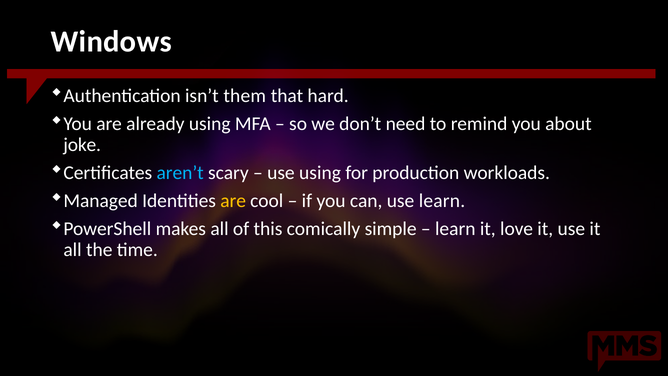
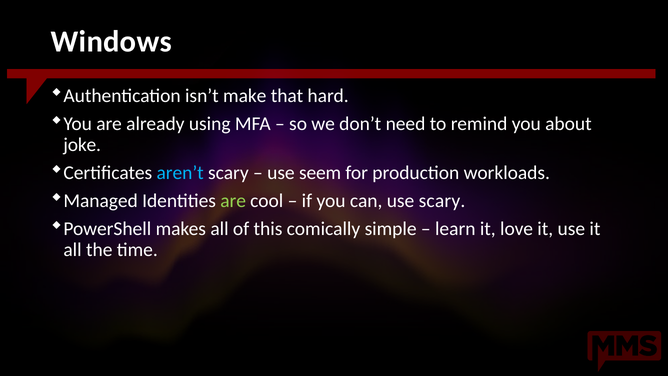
them: them -> make
use using: using -> seem
are at (233, 201) colour: yellow -> light green
use learn: learn -> scary
